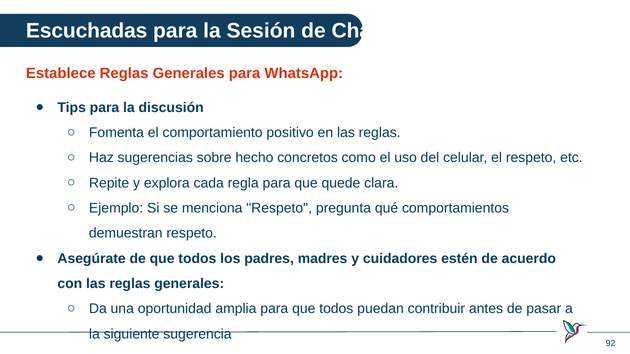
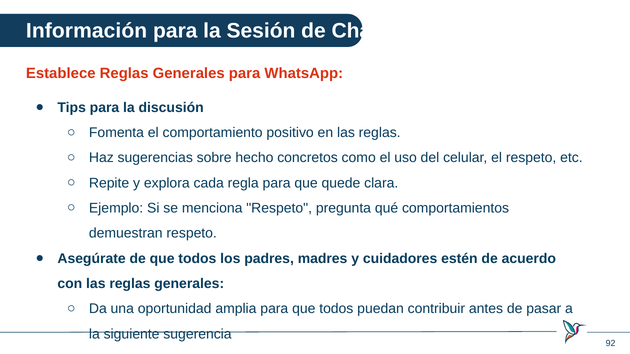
Escuchadas: Escuchadas -> Información
